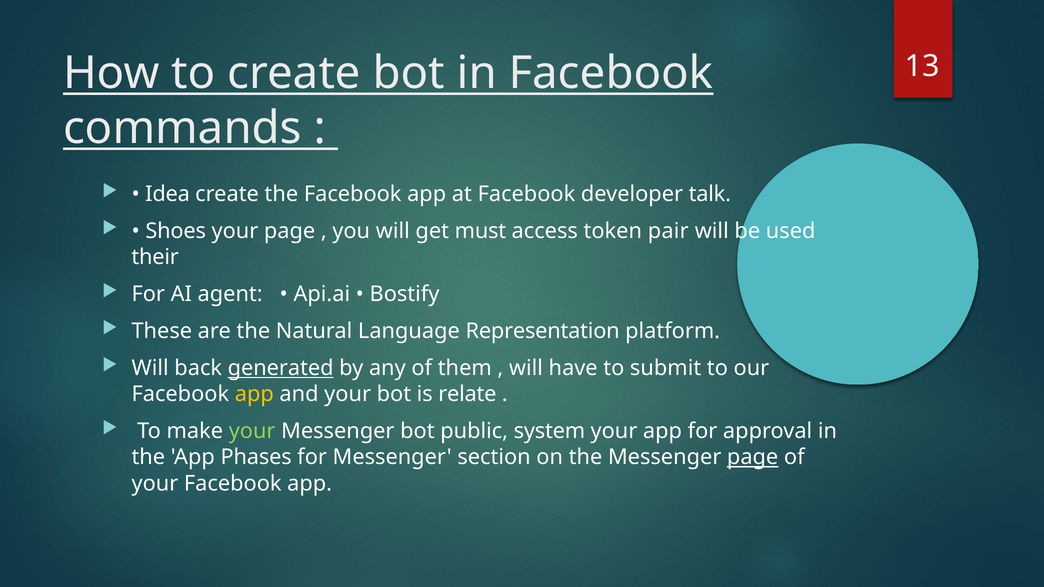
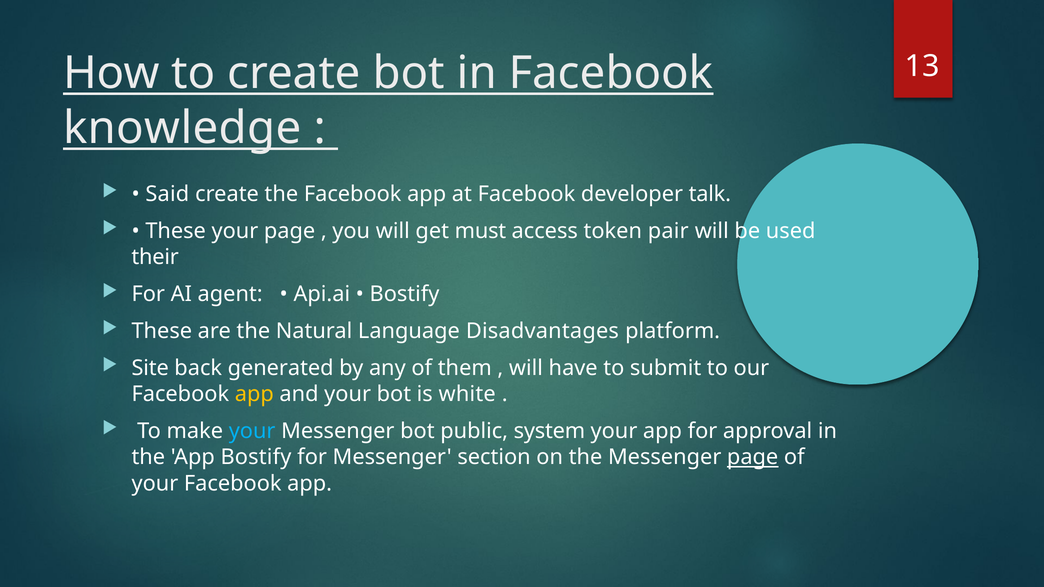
commands: commands -> knowledge
Idea: Idea -> Said
Shoes at (176, 231): Shoes -> These
Representation: Representation -> Disadvantages
Will at (150, 368): Will -> Site
generated underline: present -> none
relate: relate -> white
your at (252, 431) colour: light green -> light blue
App Phases: Phases -> Bostify
